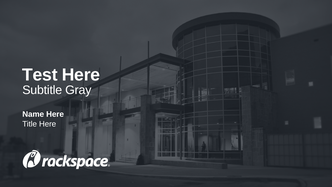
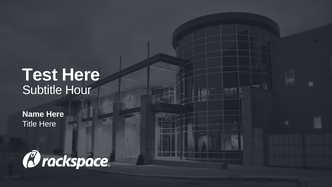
Gray: Gray -> Hour
